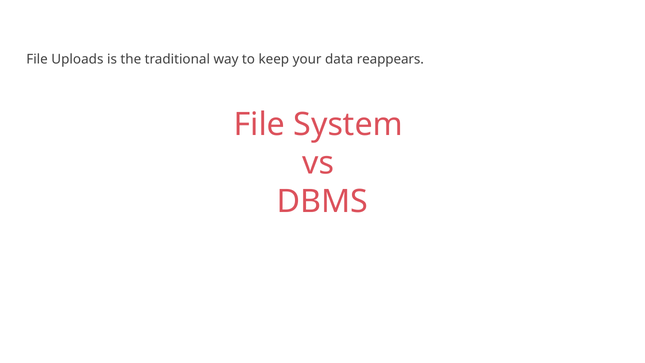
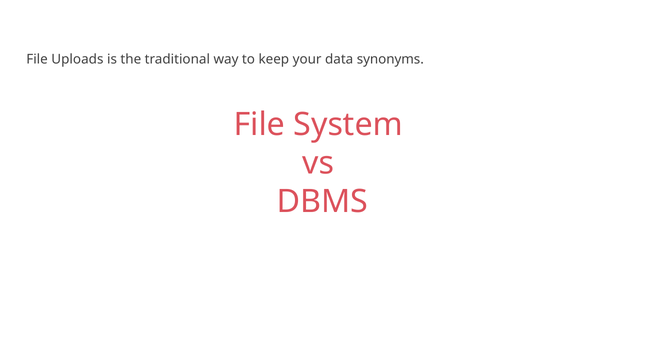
reappears: reappears -> synonyms
